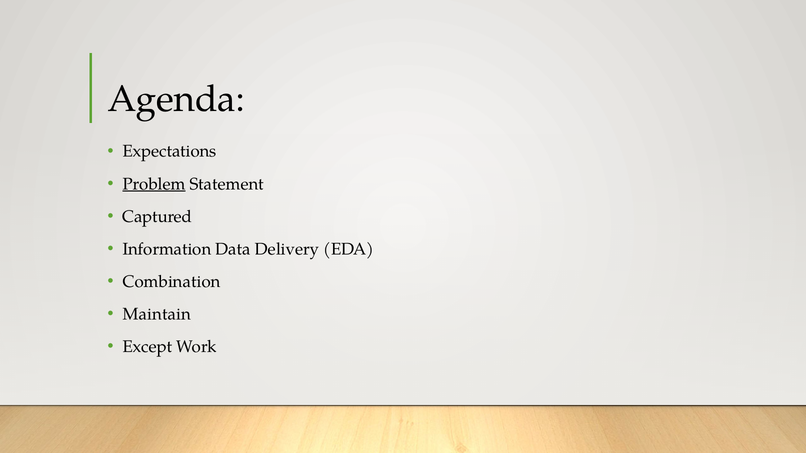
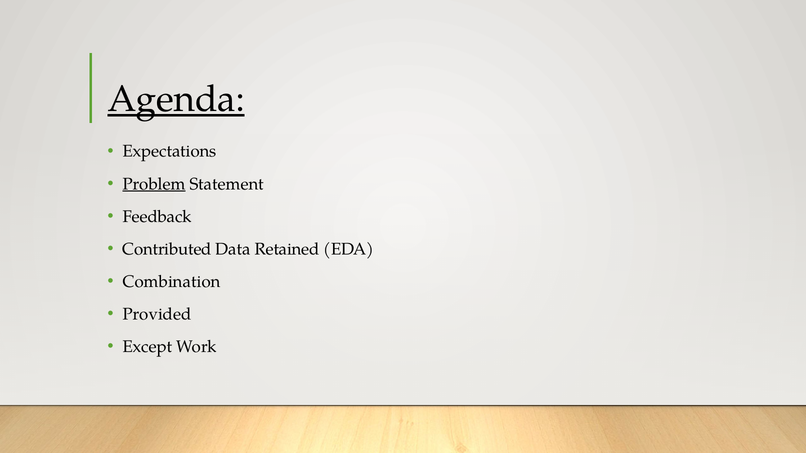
Agenda underline: none -> present
Captured: Captured -> Feedback
Information: Information -> Contributed
Delivery: Delivery -> Retained
Maintain: Maintain -> Provided
